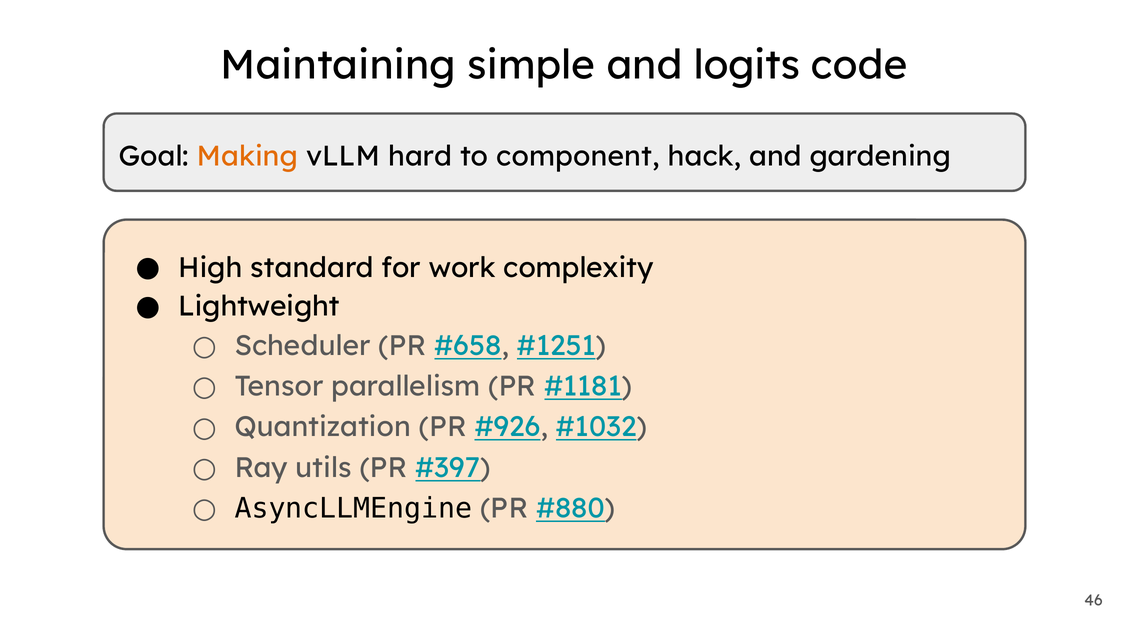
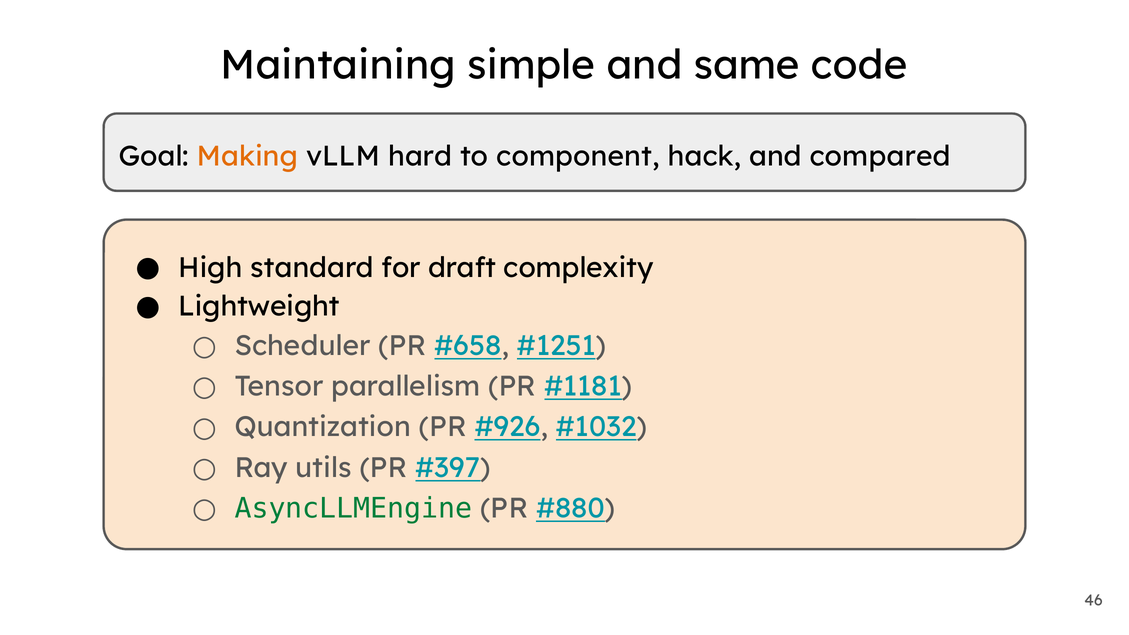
logits: logits -> same
gardening: gardening -> compared
work: work -> draft
AsyncLLMEngine colour: black -> green
